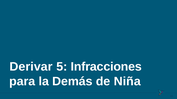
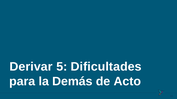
Infracciones: Infracciones -> Dificultades
Niña: Niña -> Acto
